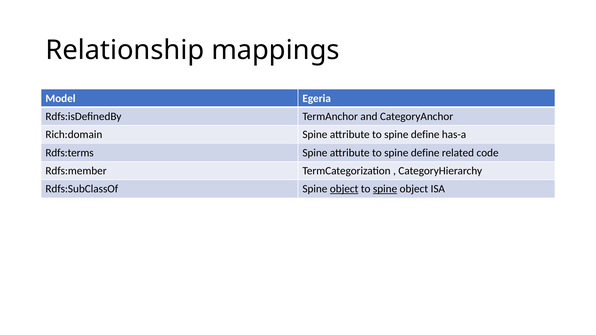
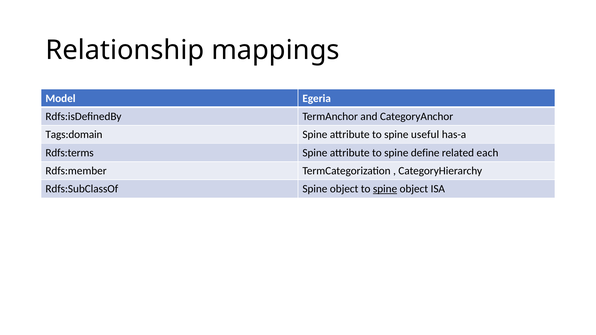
Rich:domain: Rich:domain -> Tags:domain
define at (425, 135): define -> useful
code: code -> each
object at (344, 189) underline: present -> none
